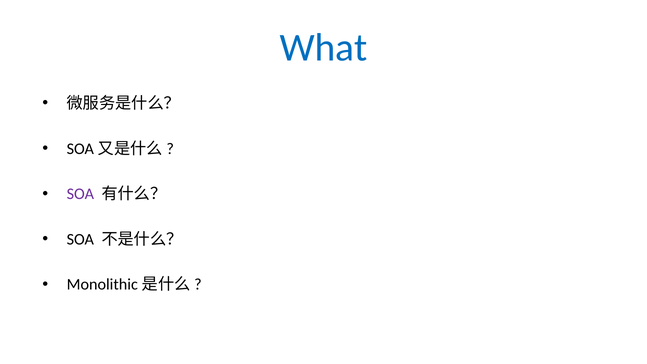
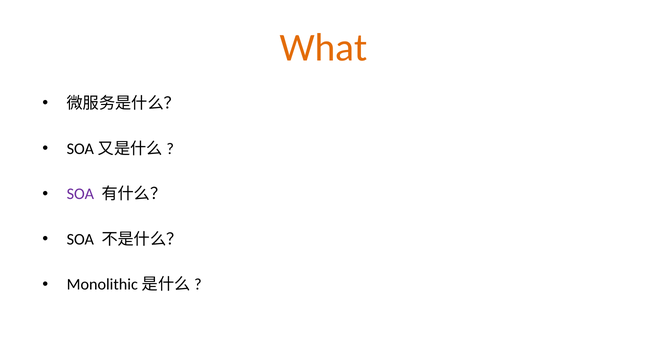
What colour: blue -> orange
